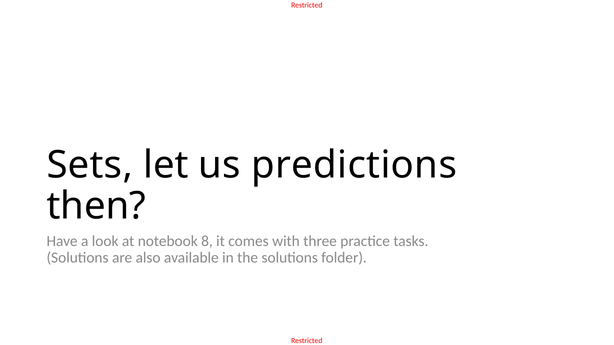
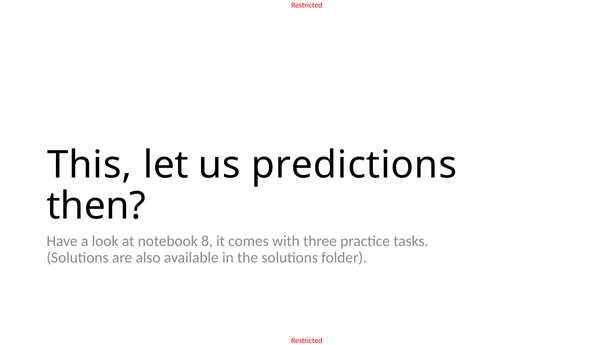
Sets: Sets -> This
